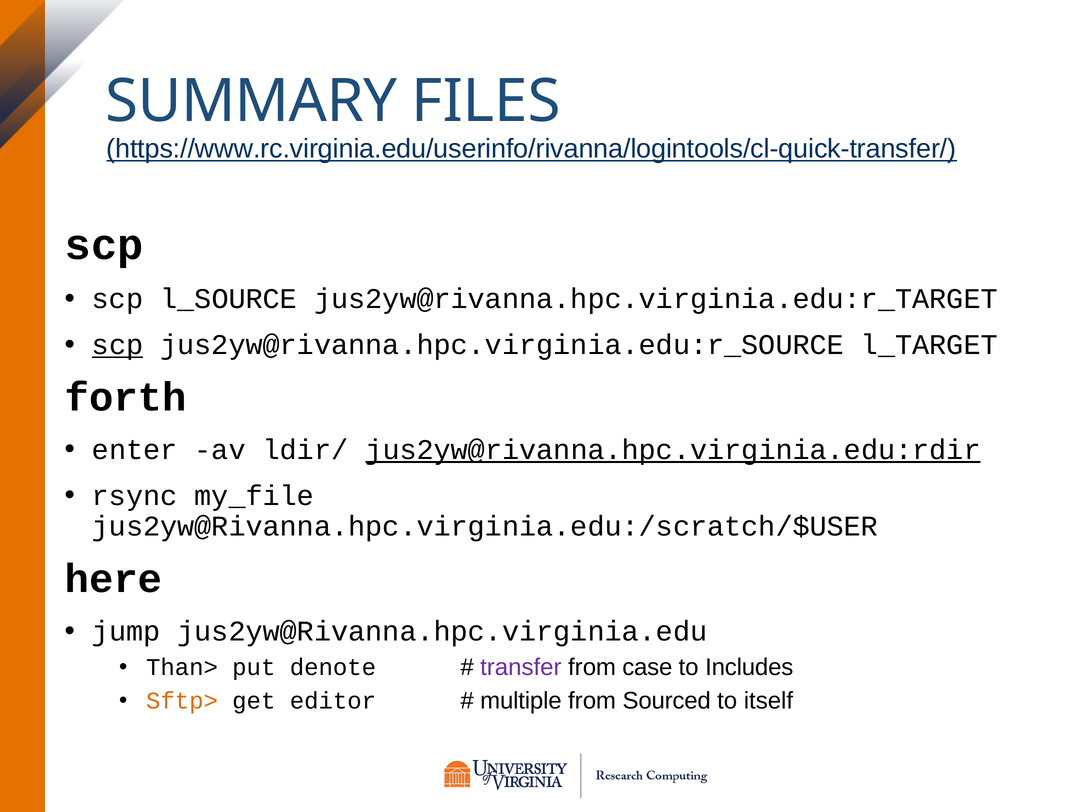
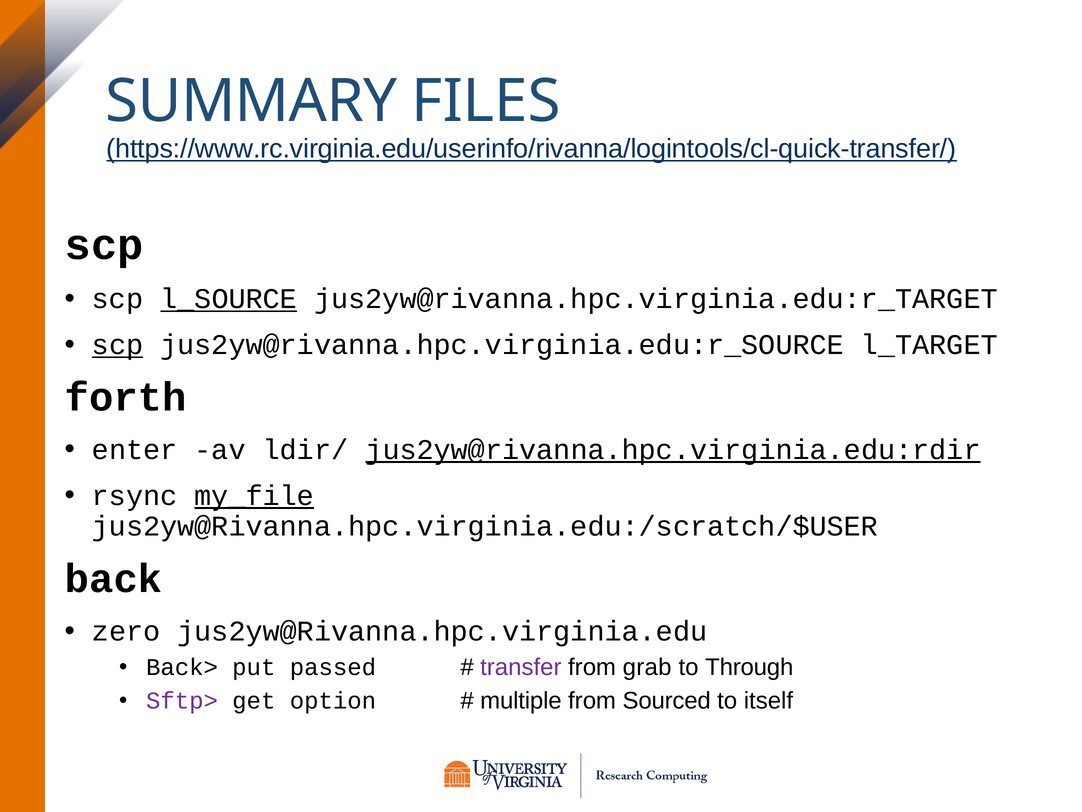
l_SOURCE underline: none -> present
my_file underline: none -> present
here: here -> back
jump: jump -> zero
Than>: Than> -> Back>
denote: denote -> passed
case: case -> grab
Includes: Includes -> Through
Sftp> colour: orange -> purple
editor: editor -> option
